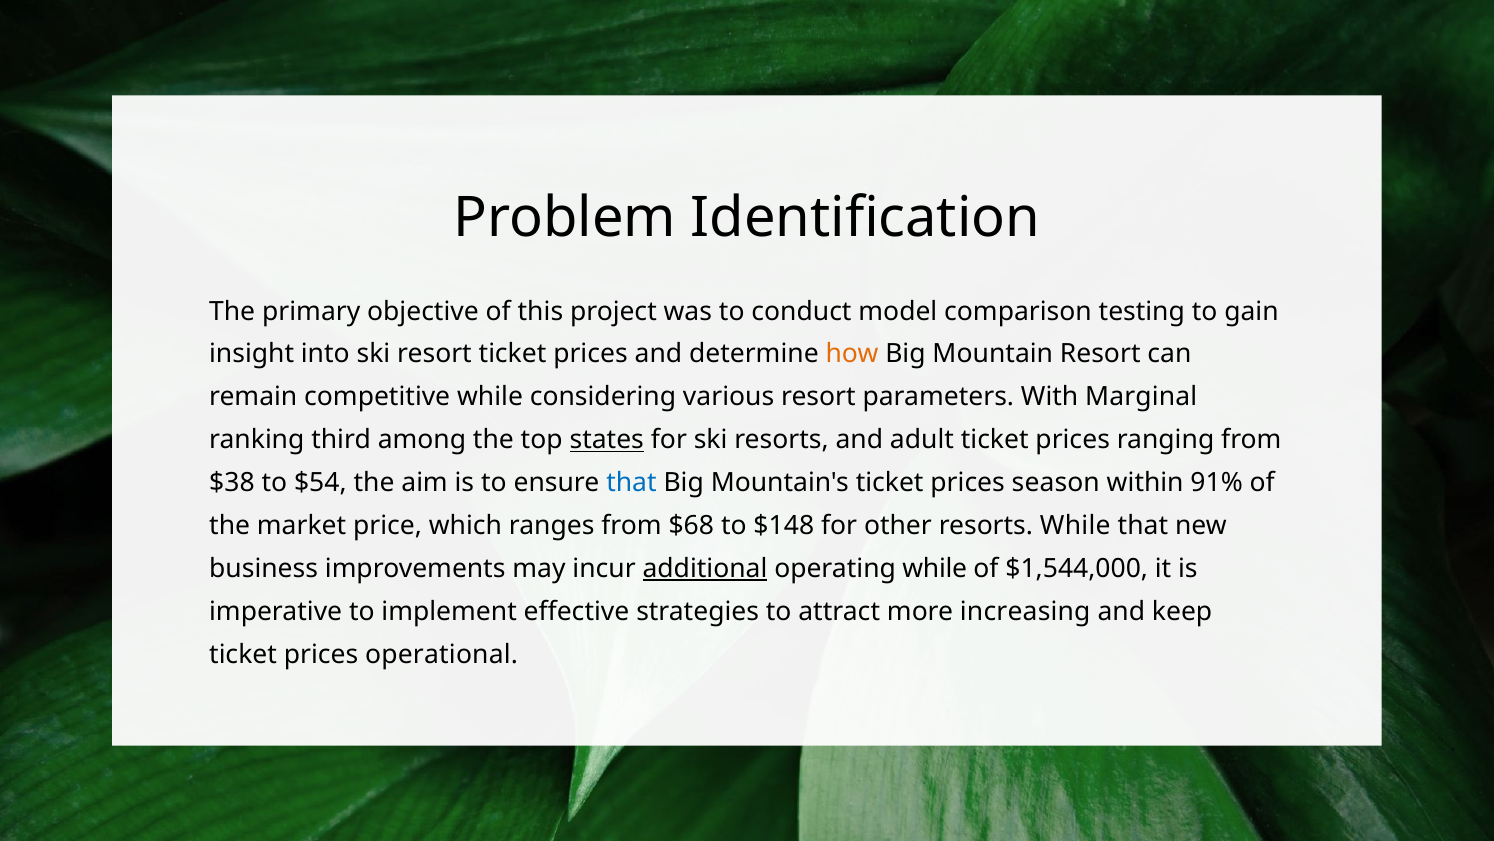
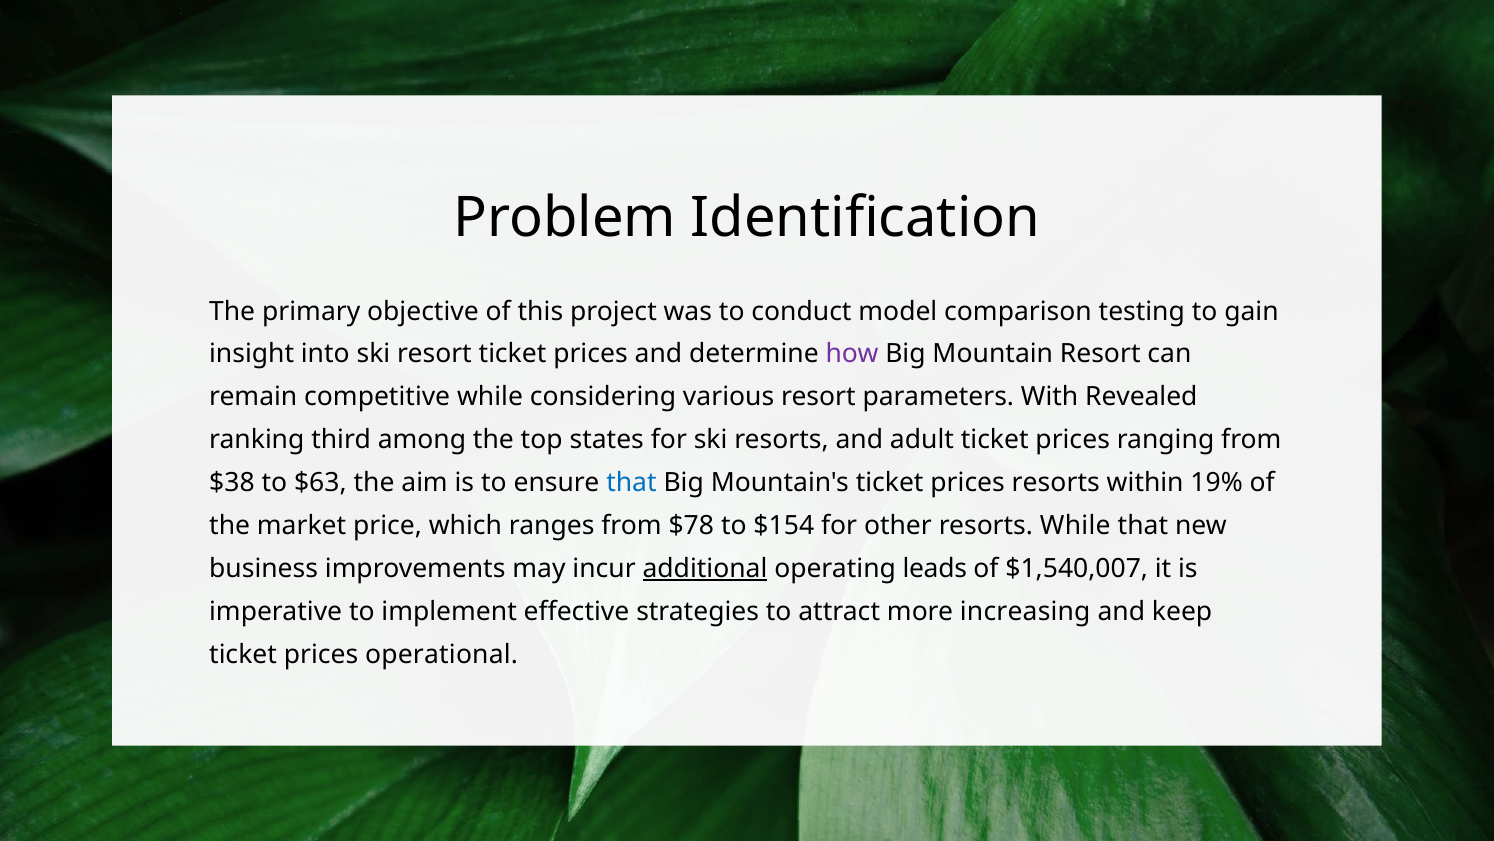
how colour: orange -> purple
Marginal: Marginal -> Revealed
states underline: present -> none
$54: $54 -> $63
prices season: season -> resorts
91%: 91% -> 19%
$68: $68 -> $78
$148: $148 -> $154
operating while: while -> leads
$1,544,000: $1,544,000 -> $1,540,007
